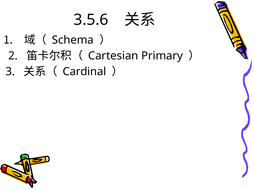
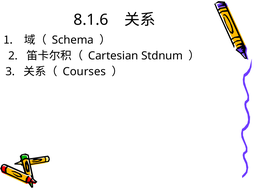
3.5.6: 3.5.6 -> 8.1.6
Primary: Primary -> Stdnum
Cardinal: Cardinal -> Courses
